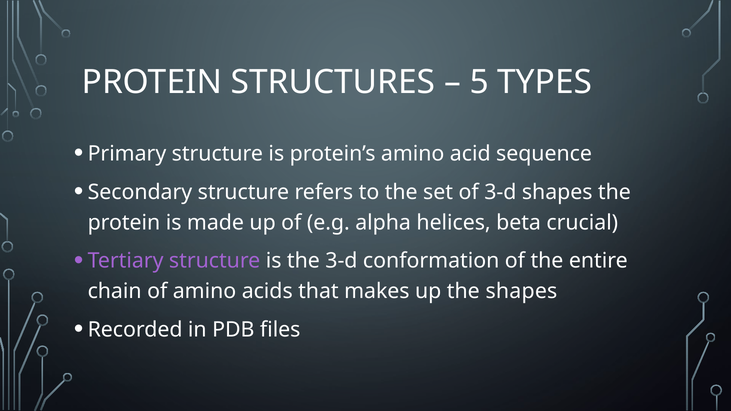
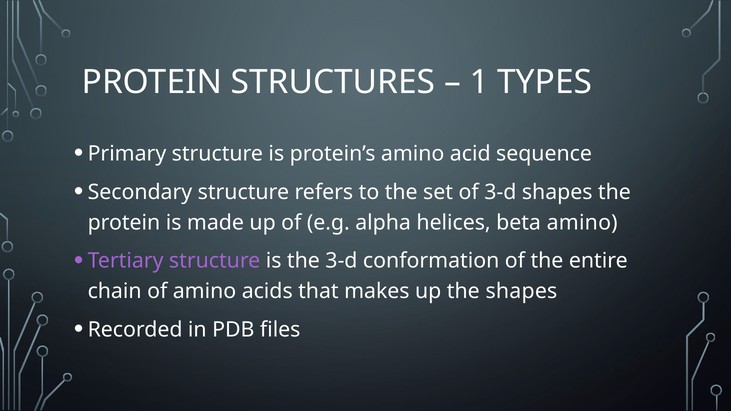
5: 5 -> 1
beta crucial: crucial -> amino
